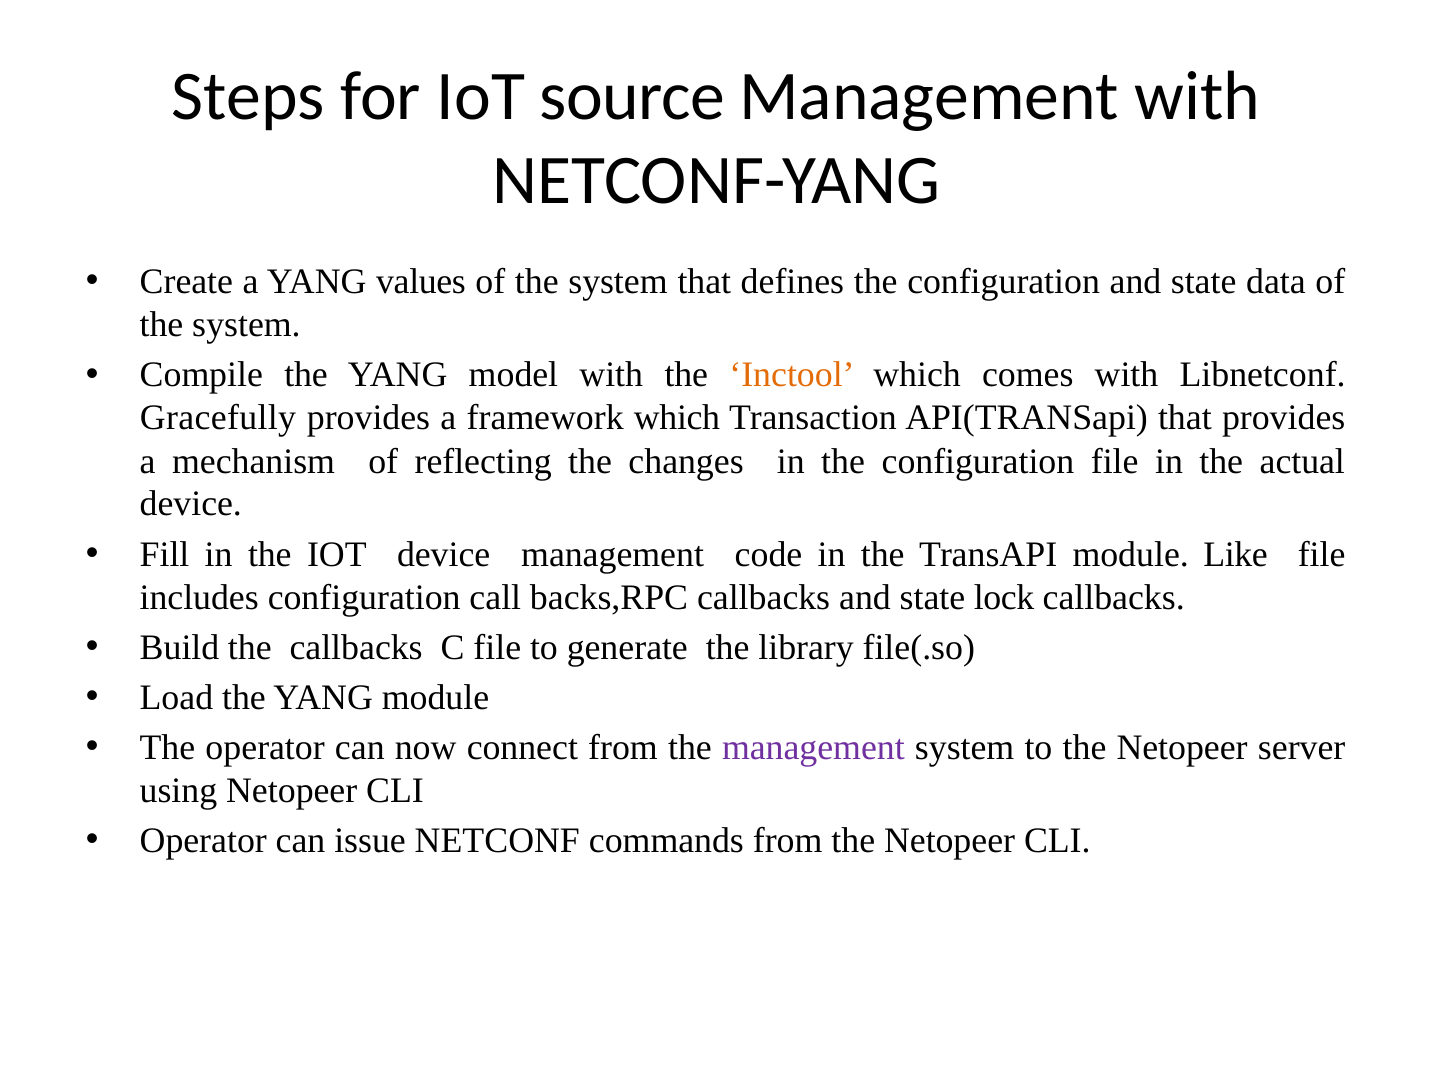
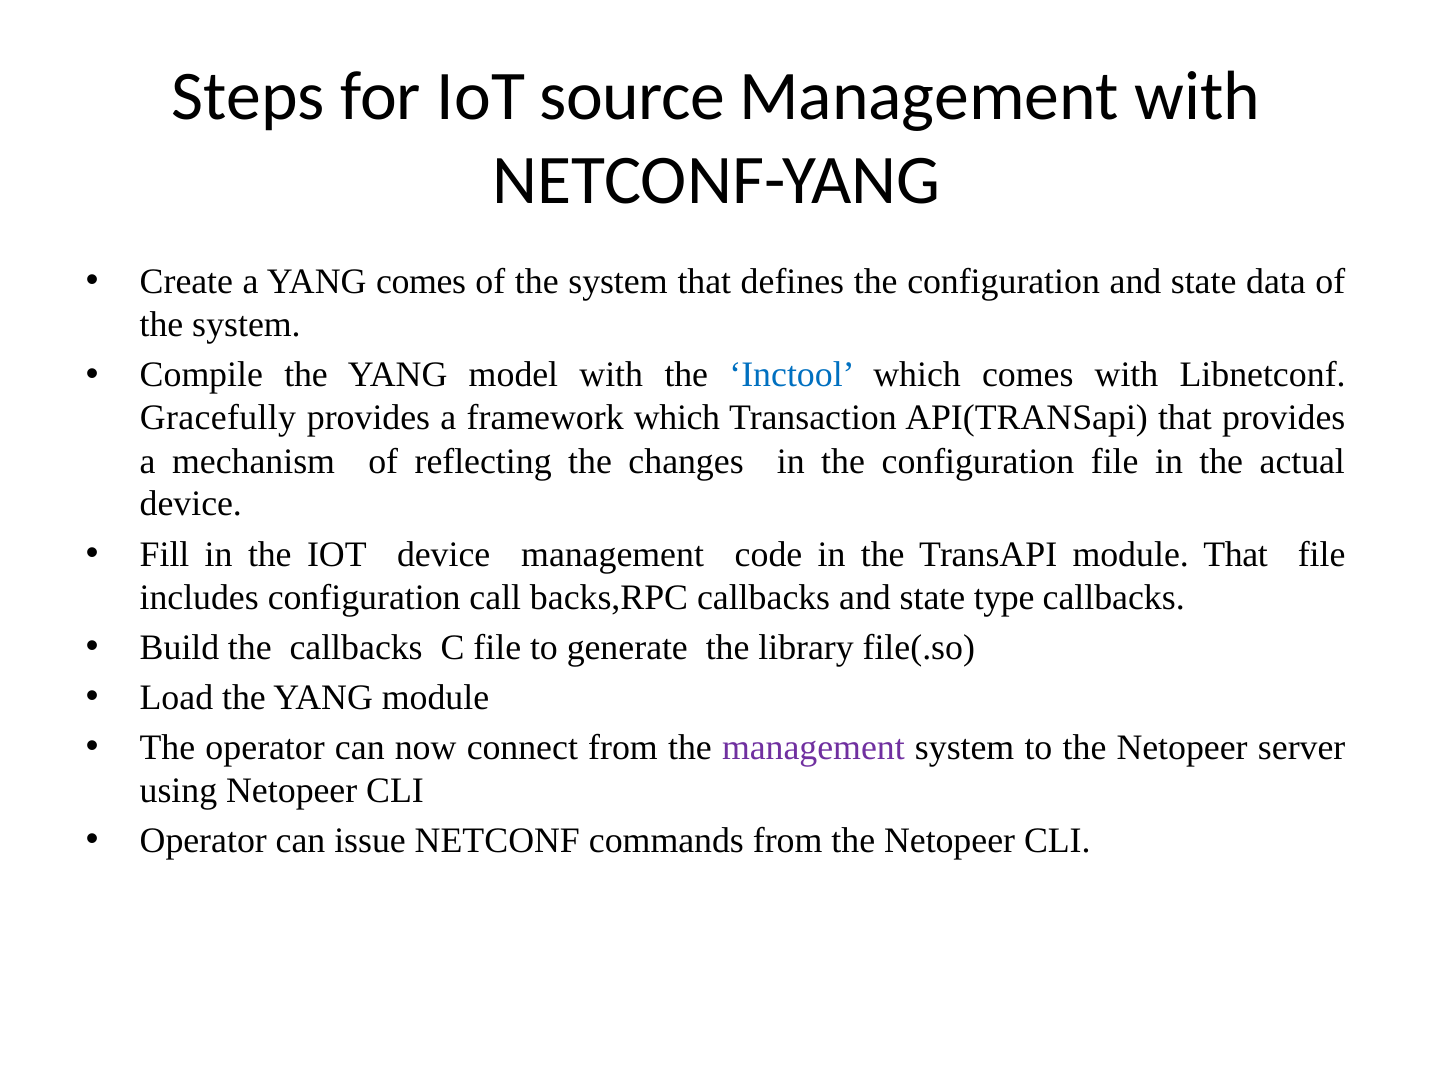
YANG values: values -> comes
Inctool colour: orange -> blue
module Like: Like -> That
lock: lock -> type
